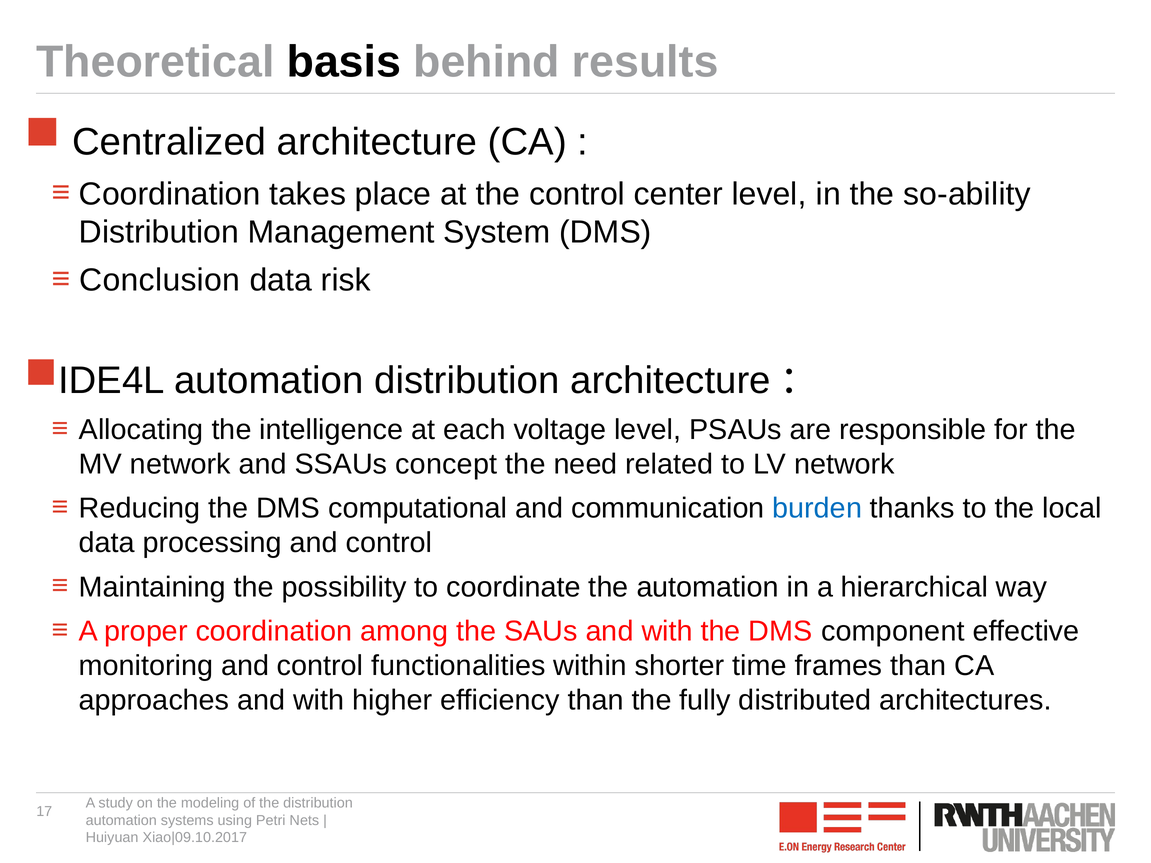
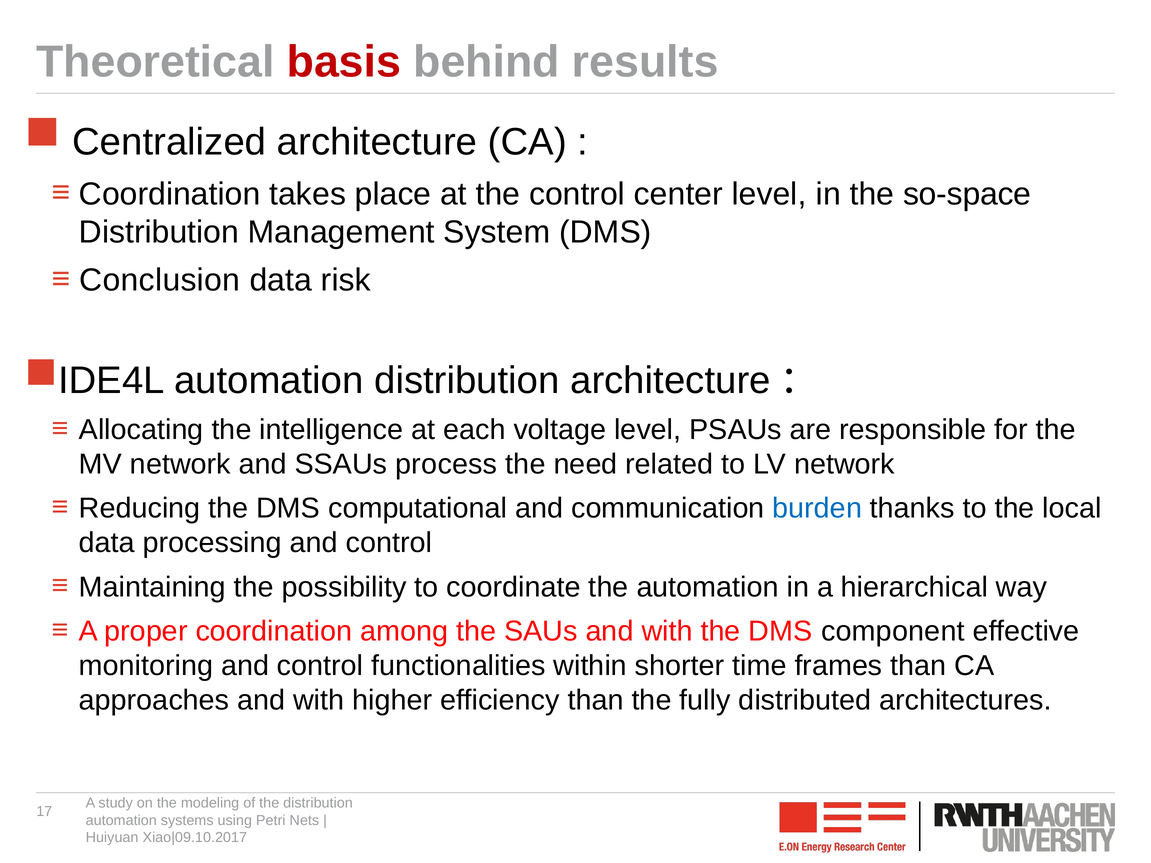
basis colour: black -> red
so-ability: so-ability -> so-space
concept: concept -> process
